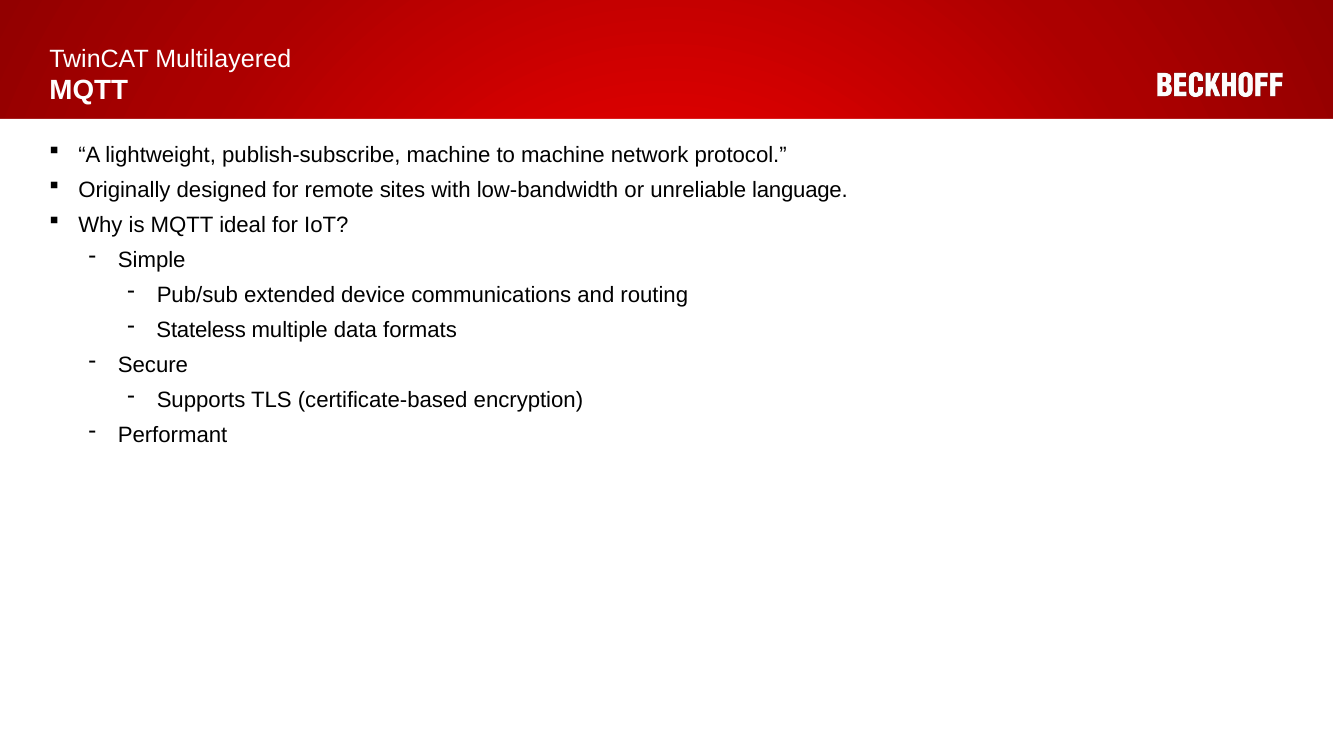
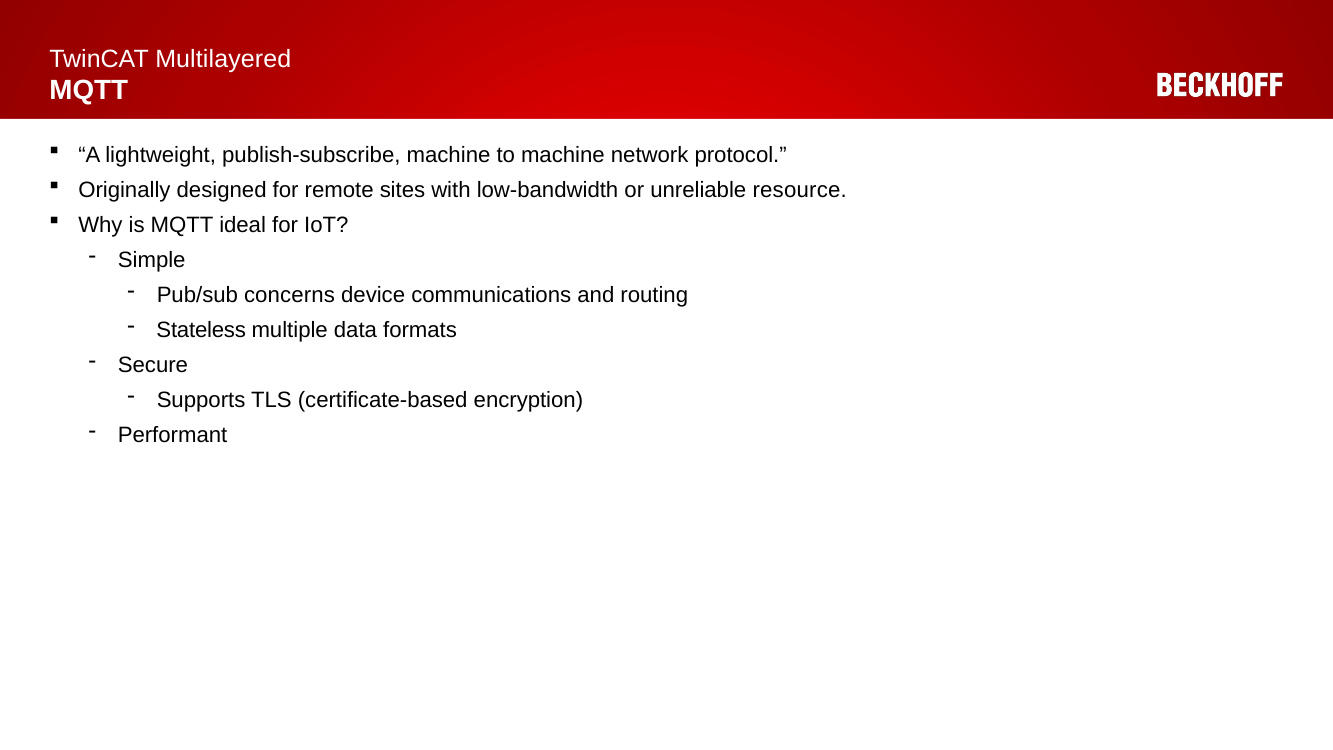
language: language -> resource
extended: extended -> concerns
